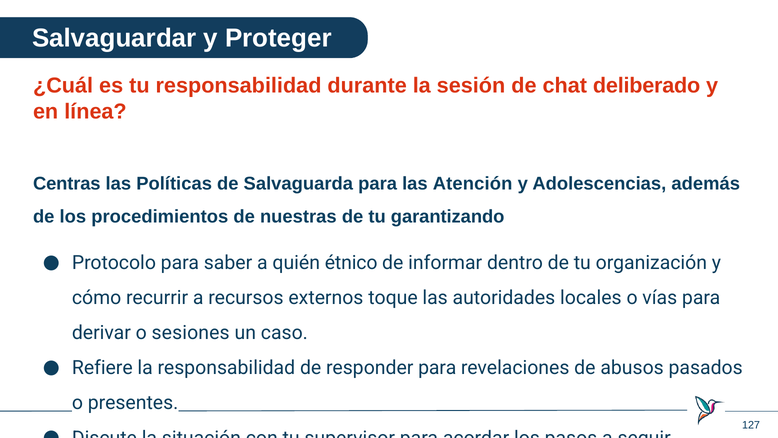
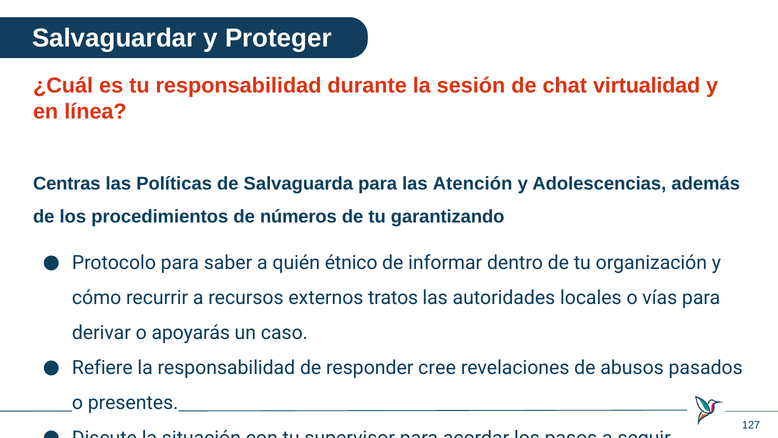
deliberado: deliberado -> virtualidad
nuestras: nuestras -> números
toque: toque -> tratos
sesiones: sesiones -> apoyarás
responder para: para -> cree
